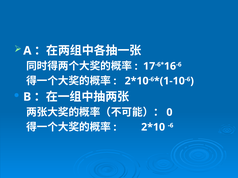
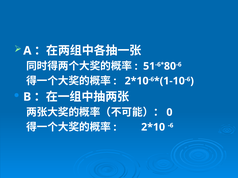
17: 17 -> 51
16: 16 -> 80
